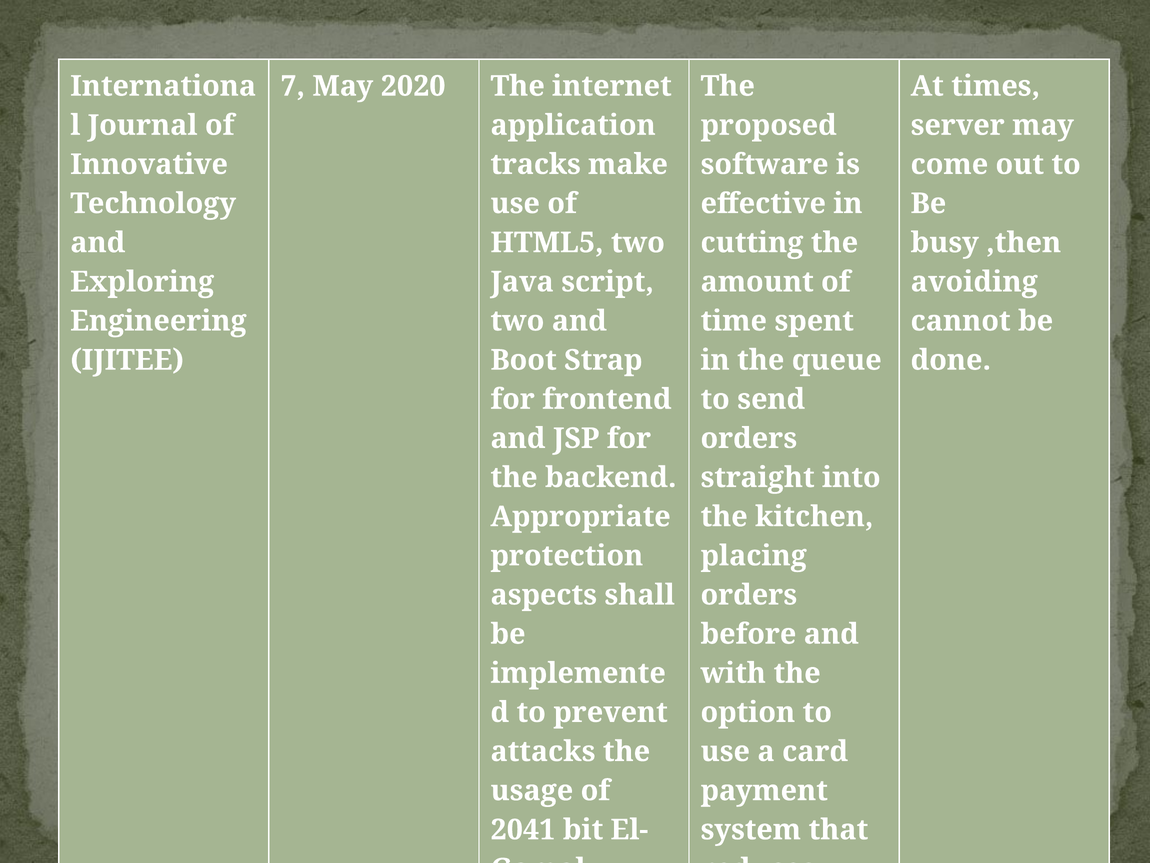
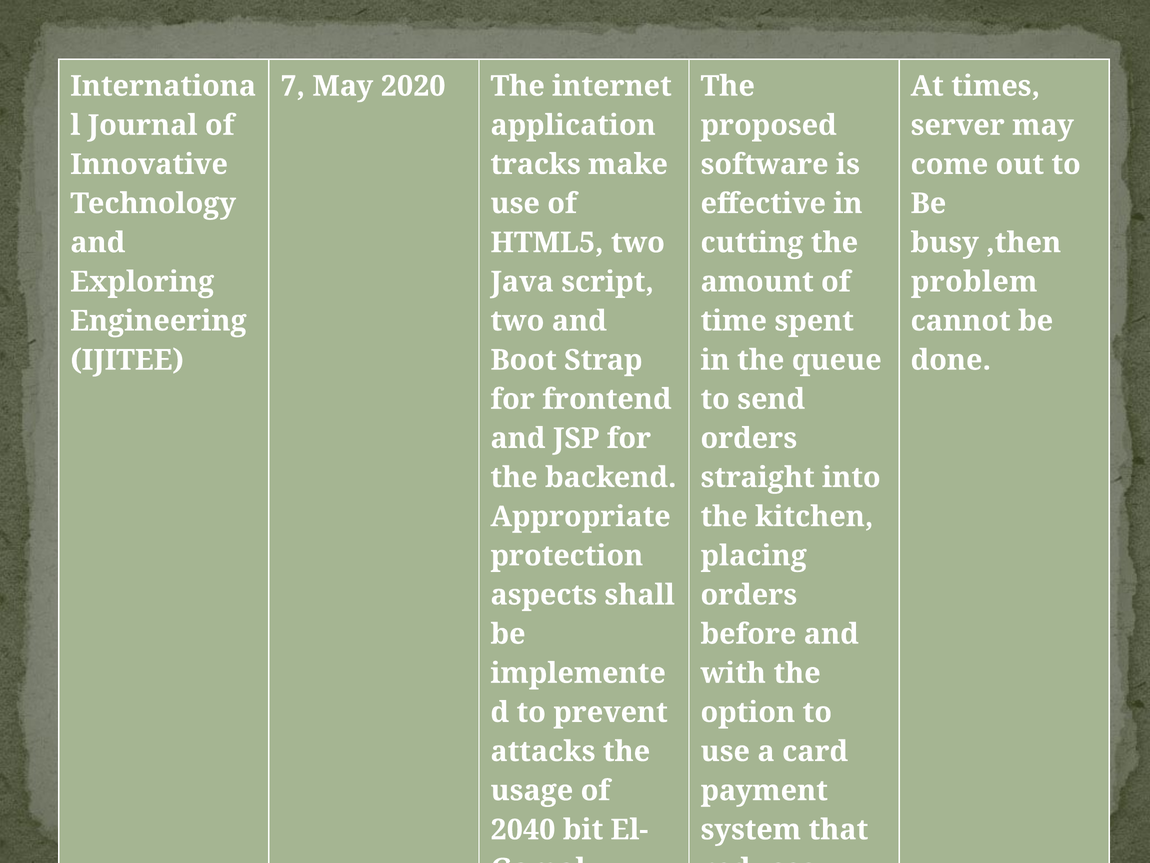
avoiding: avoiding -> problem
2041: 2041 -> 2040
